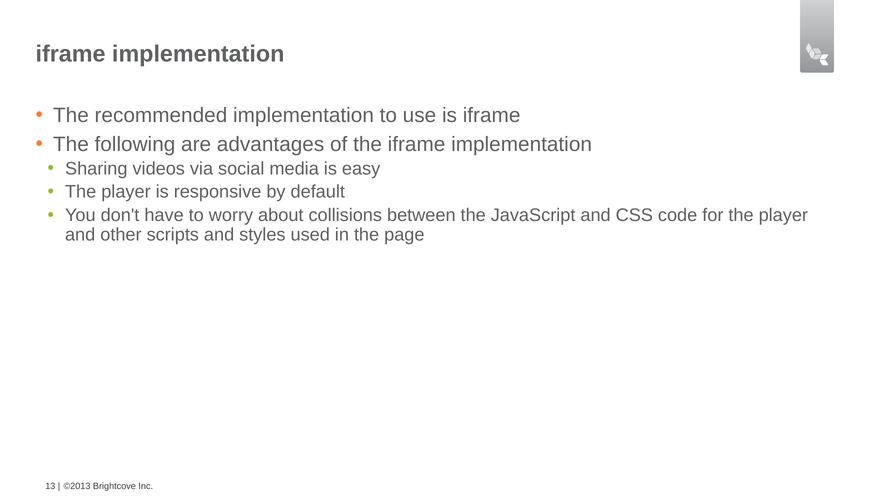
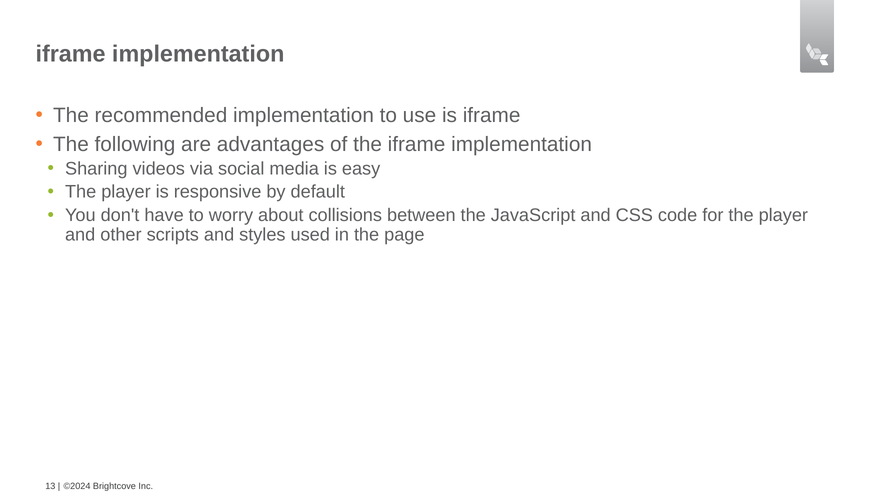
©2013: ©2013 -> ©2024
